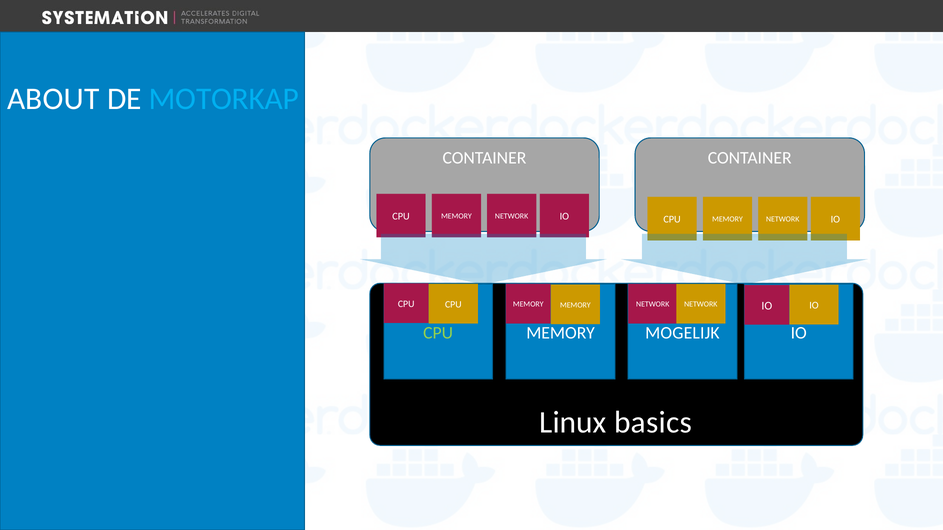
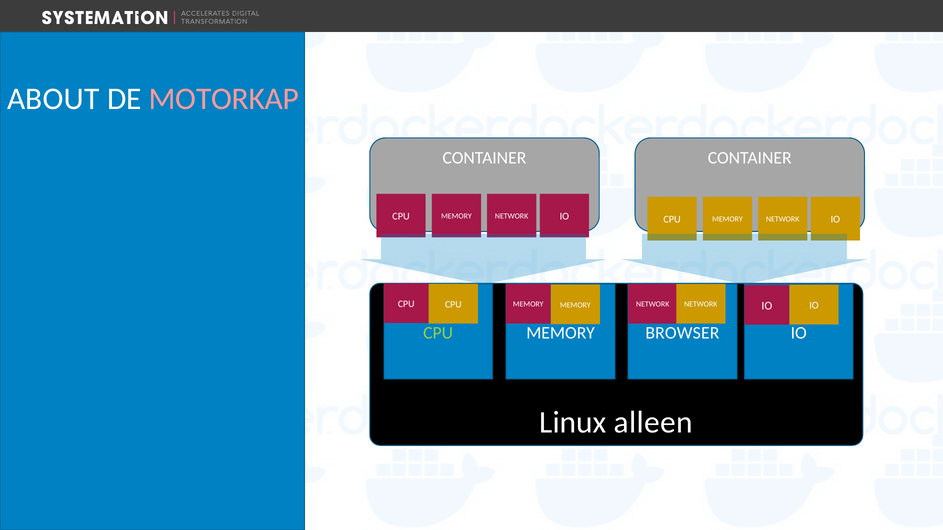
MOTORKAP colour: light blue -> pink
MOGELIJK: MOGELIJK -> BROWSER
basics: basics -> alleen
